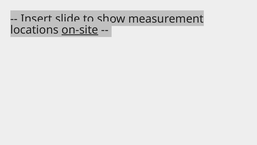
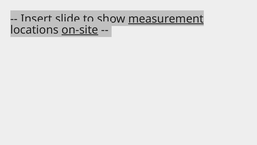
measurement underline: none -> present
